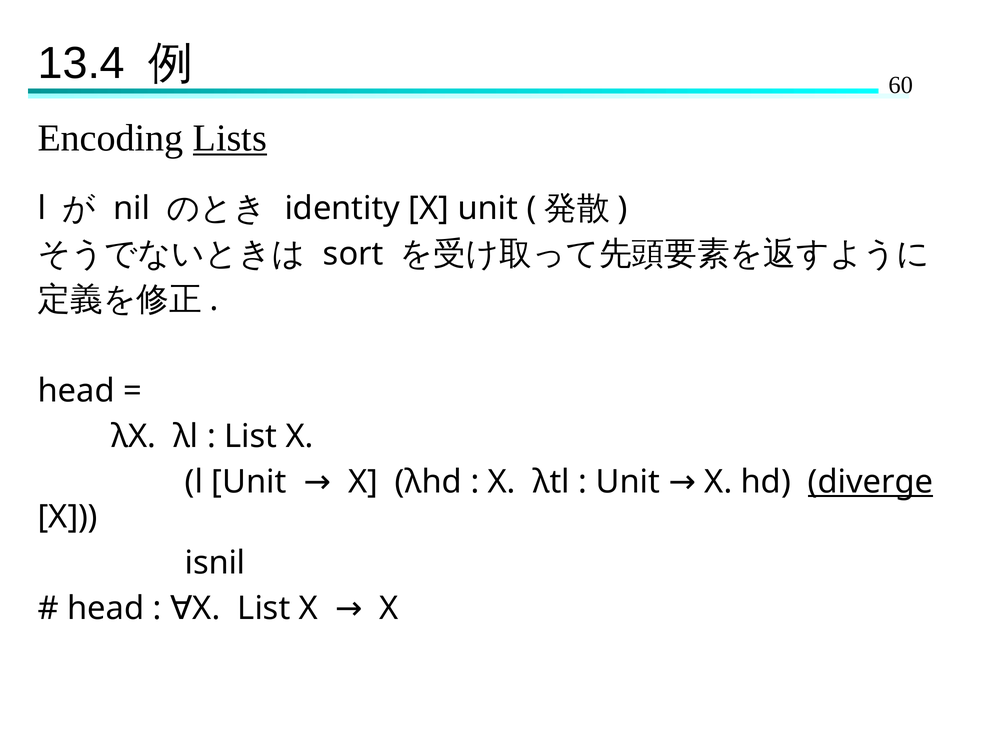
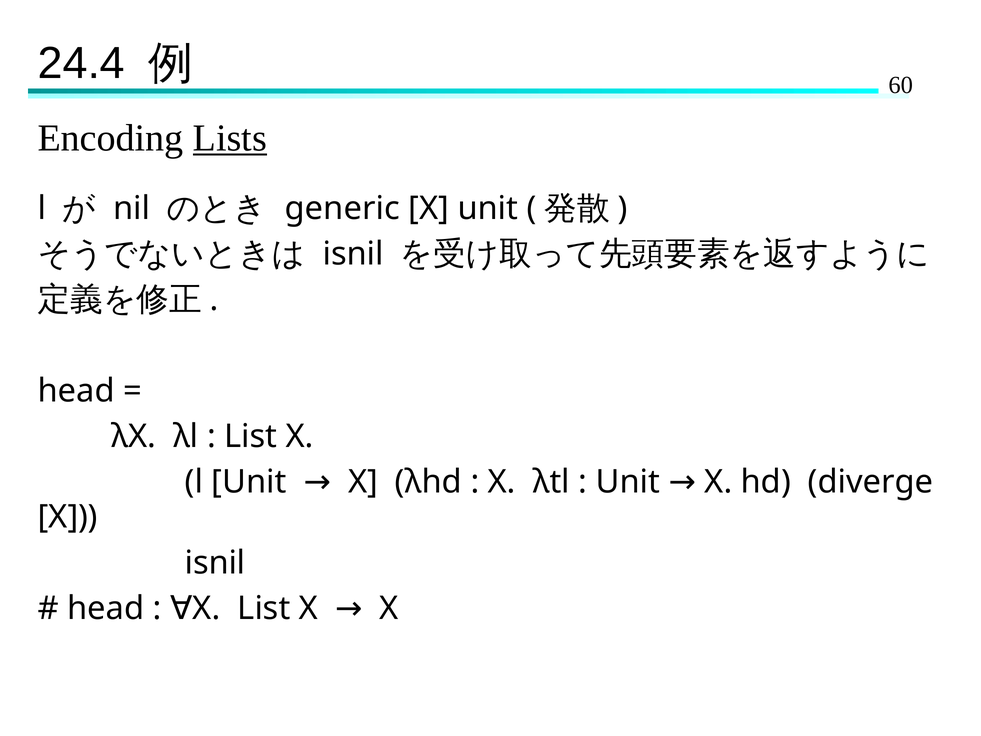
13.4: 13.4 -> 24.4
identity: identity -> generic
sort at (353, 254): sort -> isnil
diverge underline: present -> none
